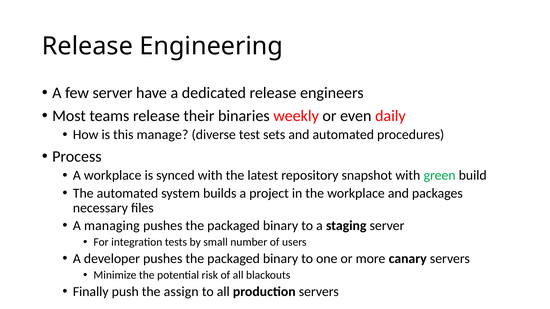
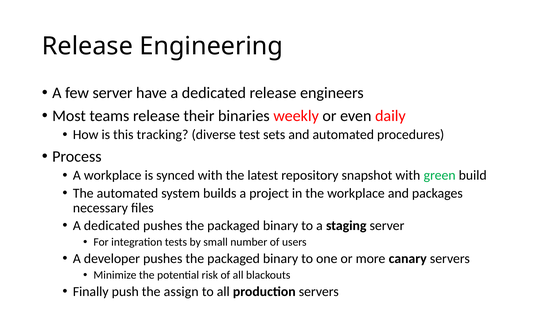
manage: manage -> tracking
managing at (112, 226): managing -> dedicated
